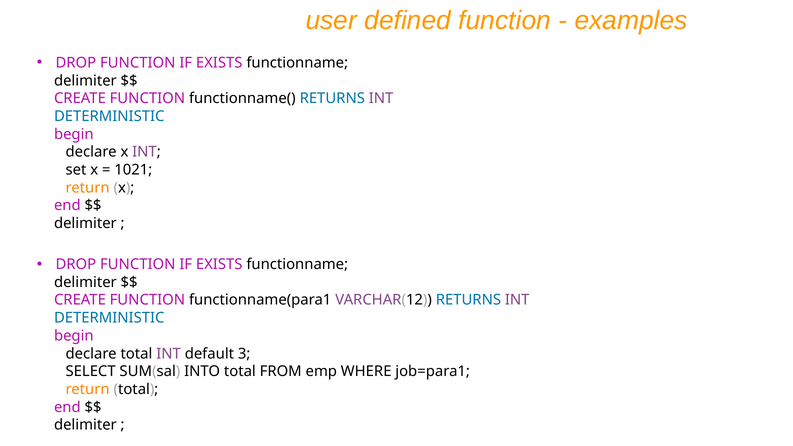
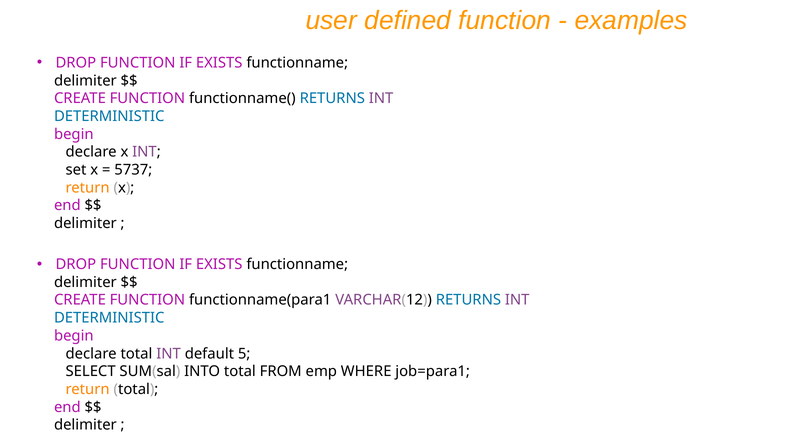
1021: 1021 -> 5737
3: 3 -> 5
